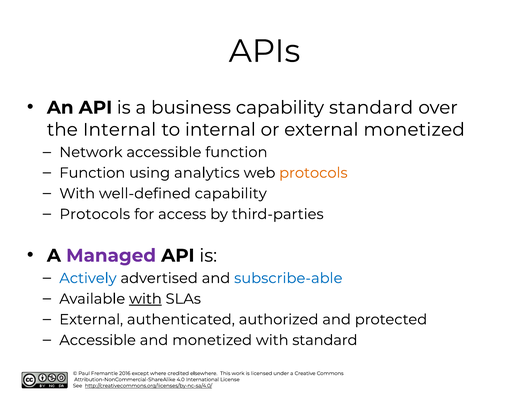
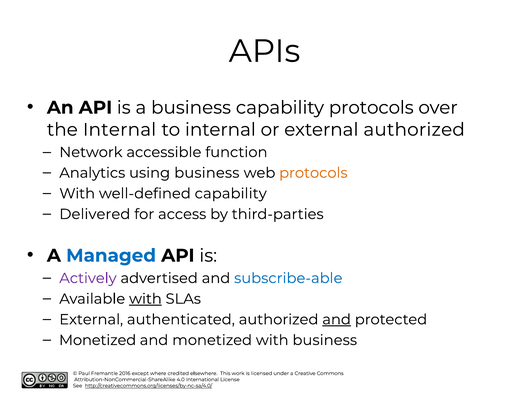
capability standard: standard -> protocols
external monetized: monetized -> authorized
Function at (92, 173): Function -> Analytics
using analytics: analytics -> business
Protocols at (95, 214): Protocols -> Delivered
Managed colour: purple -> blue
Actively colour: blue -> purple
and at (337, 319) underline: none -> present
Accessible at (98, 340): Accessible -> Monetized
with standard: standard -> business
